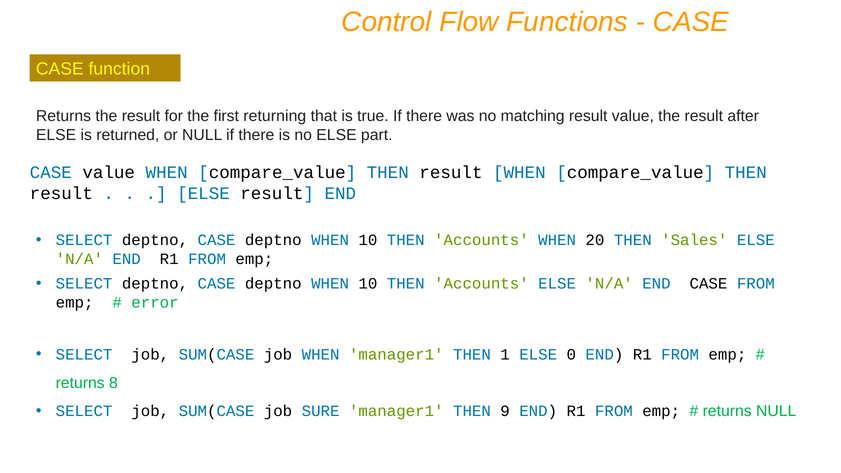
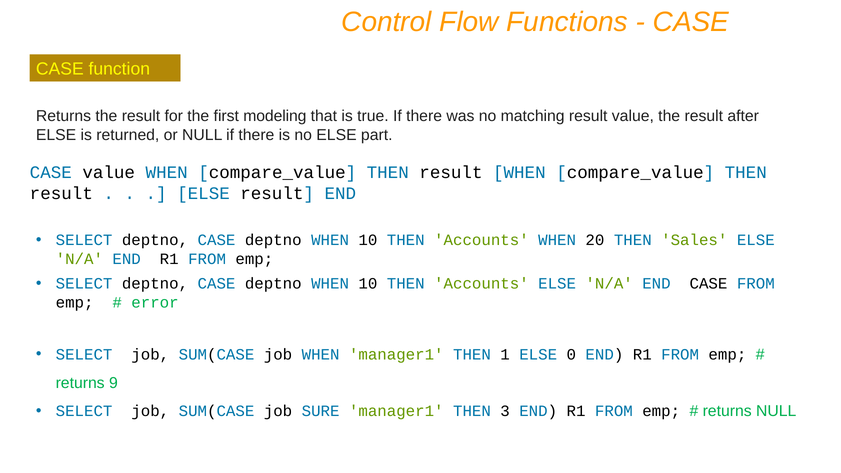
returning: returning -> modeling
8: 8 -> 9
9: 9 -> 3
